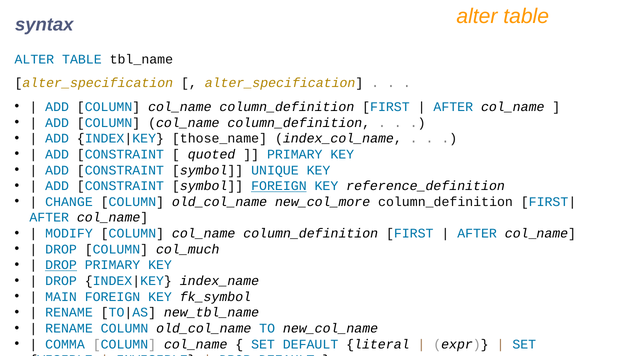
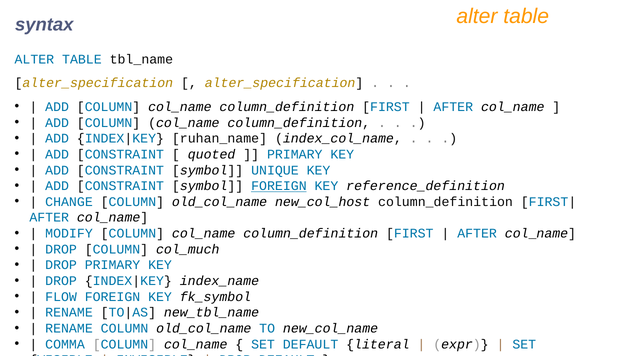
those_name: those_name -> ruhan_name
new_col_more: new_col_more -> new_col_host
DROP at (61, 265) underline: present -> none
MAIN: MAIN -> FLOW
